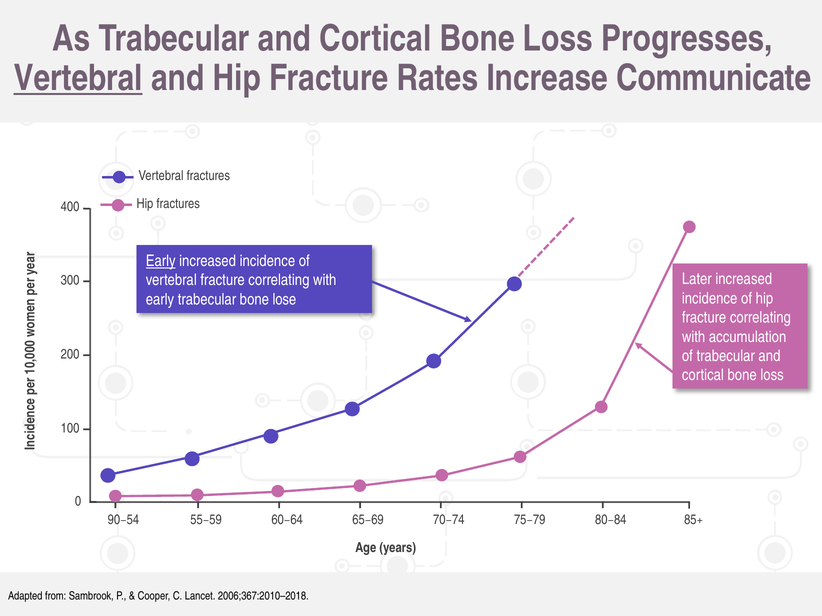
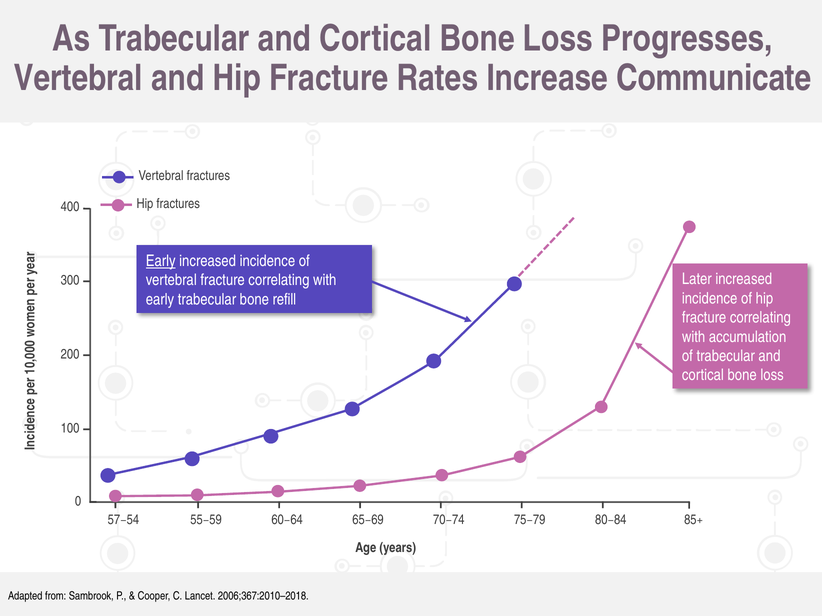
Vertebral at (78, 78) underline: present -> none
lose: lose -> refill
90−54: 90−54 -> 57−54
